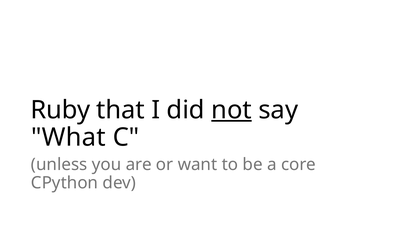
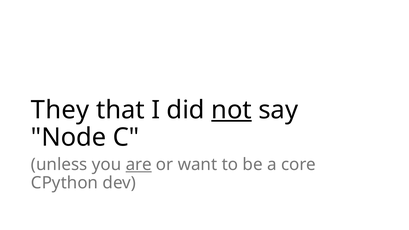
Ruby: Ruby -> They
What: What -> Node
are underline: none -> present
